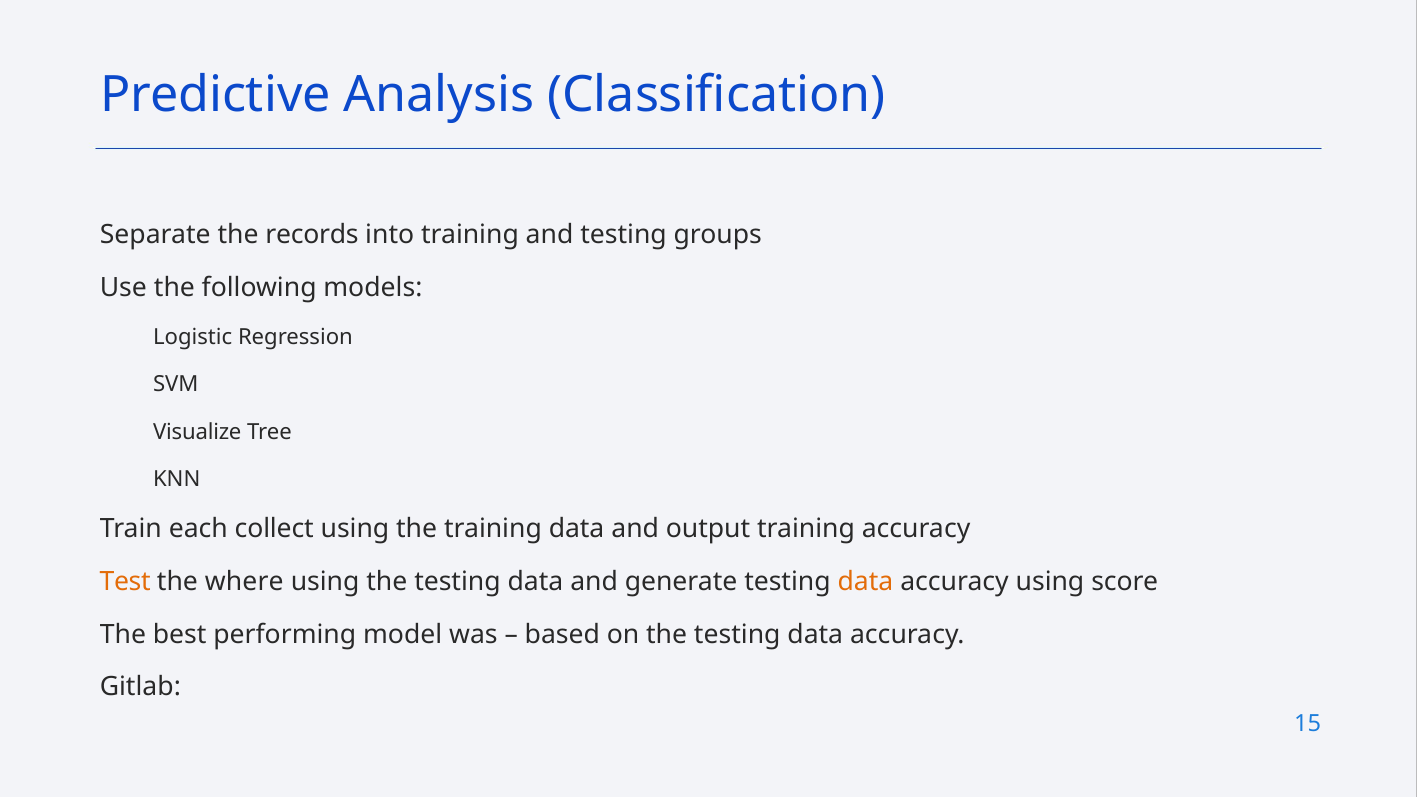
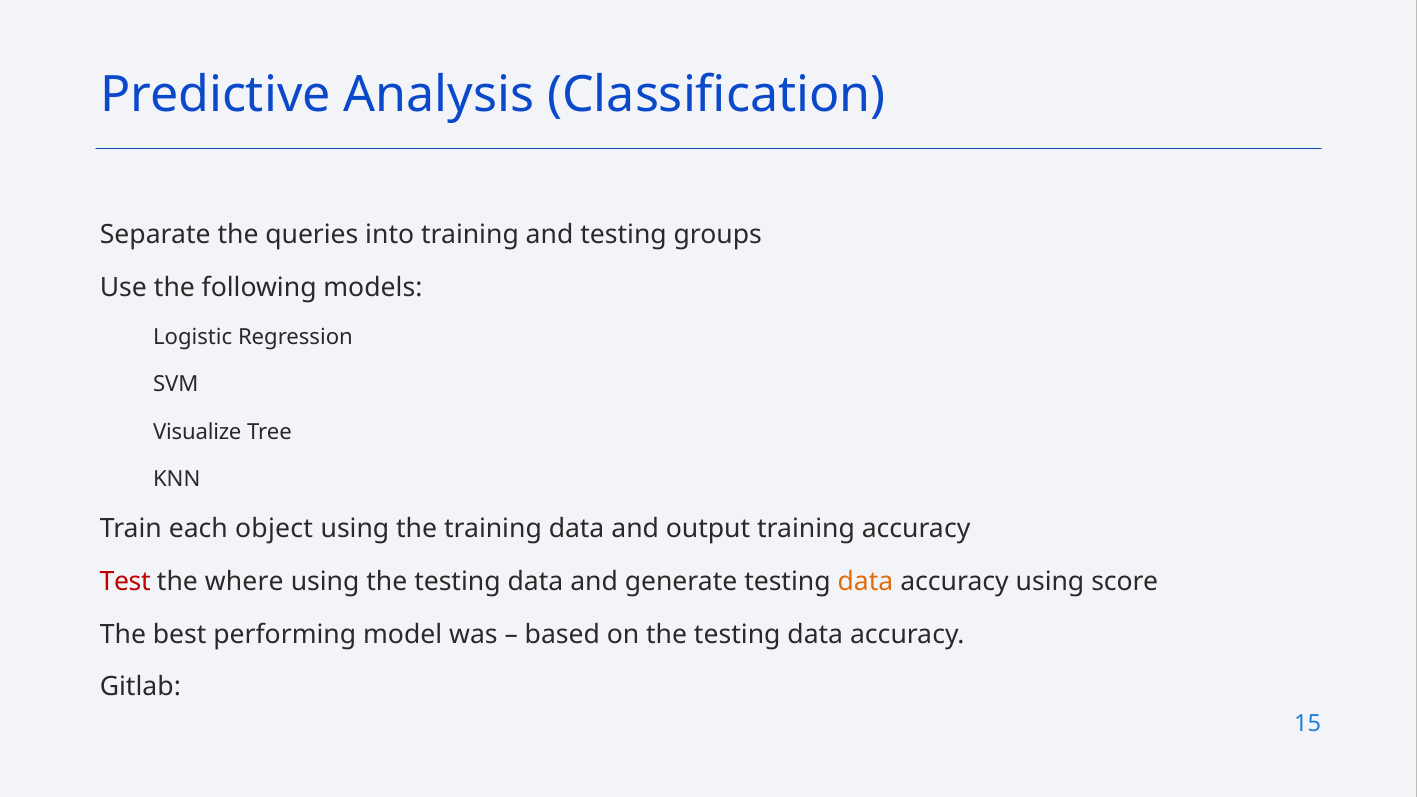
records: records -> queries
collect: collect -> object
Test colour: orange -> red
